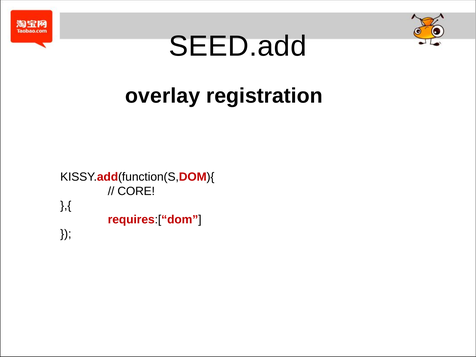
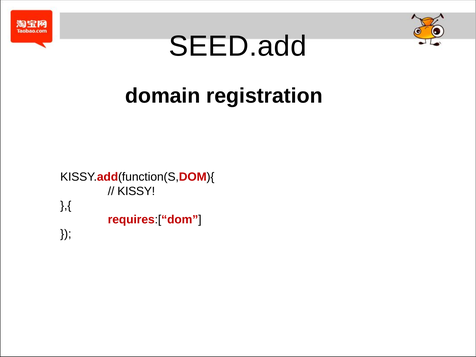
overlay: overlay -> domain
CORE: CORE -> KISSY
